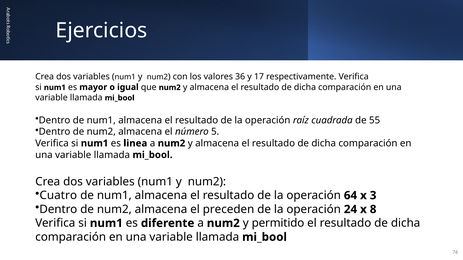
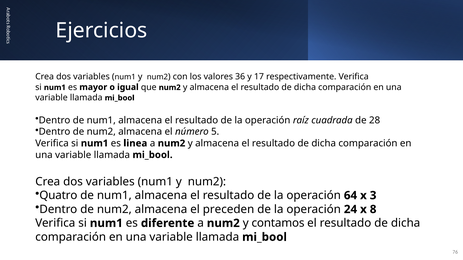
55: 55 -> 28
Cuatro: Cuatro -> Quatro
permitido: permitido -> contamos
